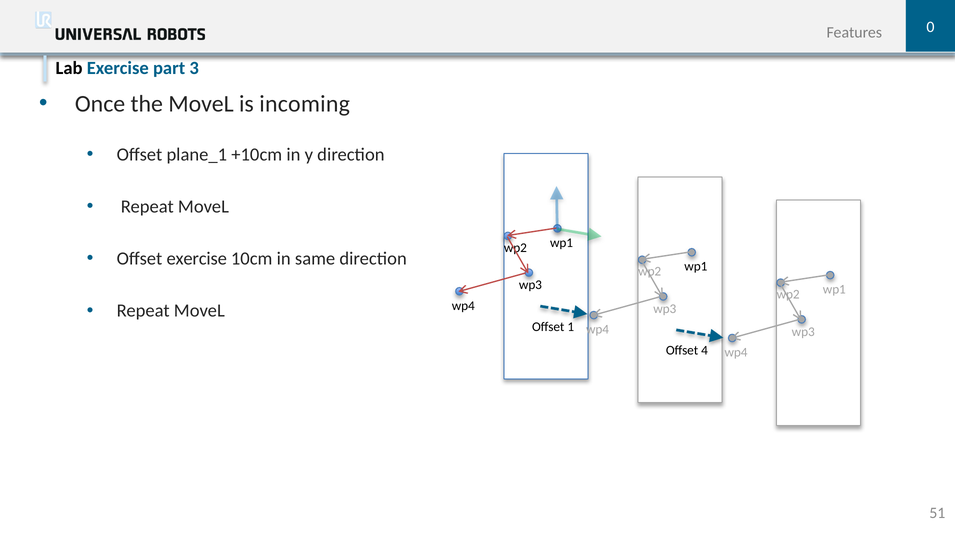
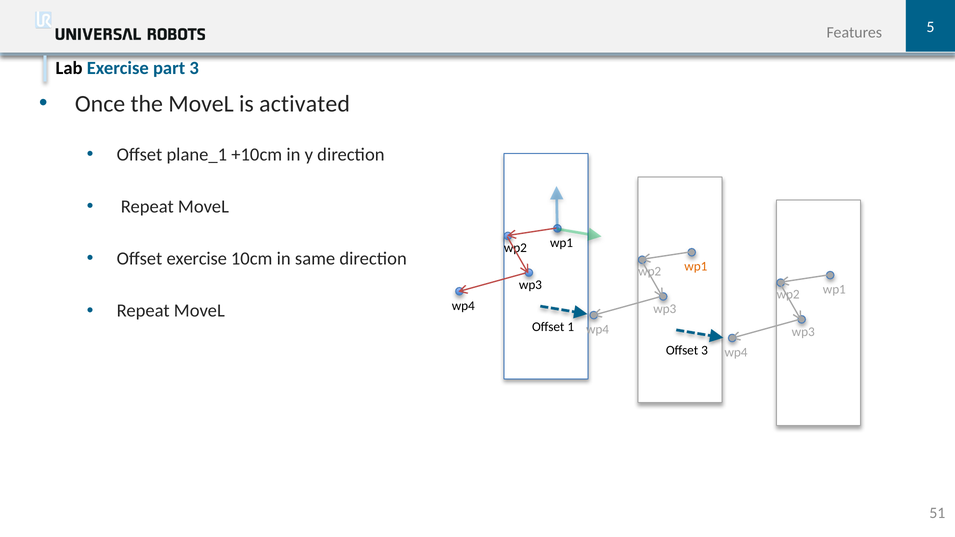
0: 0 -> 5
incoming: incoming -> activated
wp1 at (696, 267) colour: black -> orange
Offset 4: 4 -> 3
